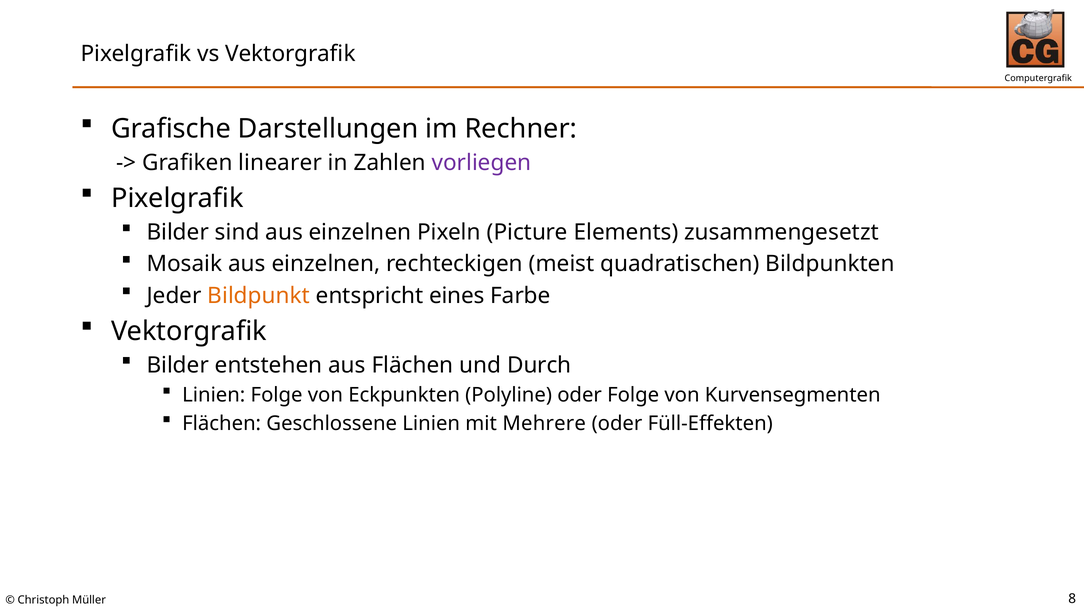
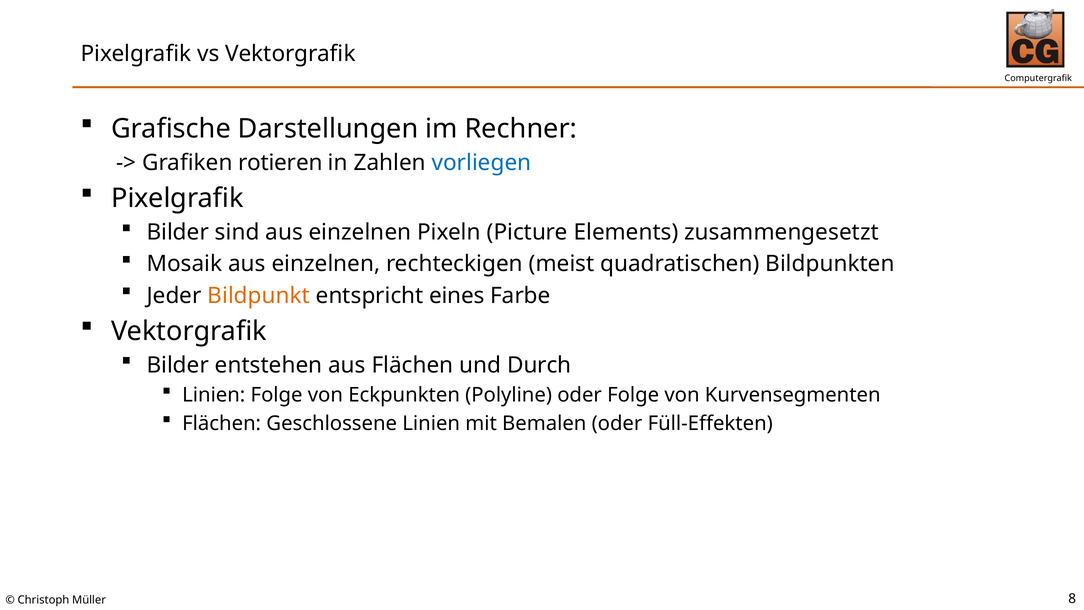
linearer: linearer -> rotieren
vorliegen colour: purple -> blue
Mehrere: Mehrere -> Bemalen
